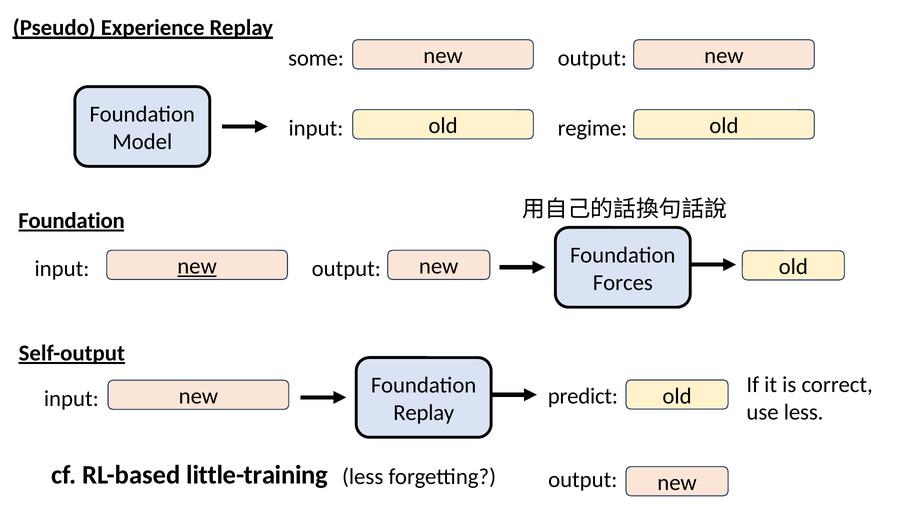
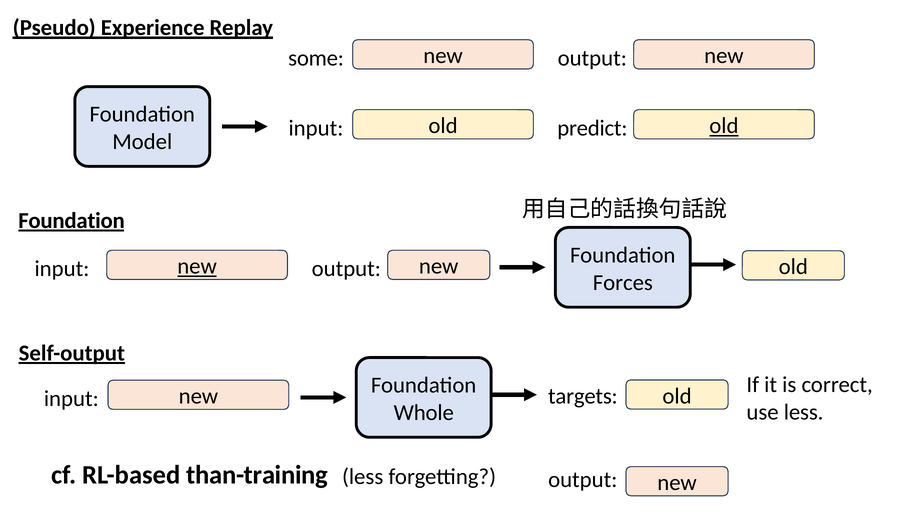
old at (724, 126) underline: none -> present
regime: regime -> predict
predict: predict -> targets
Replay at (424, 413): Replay -> Whole
little-training: little-training -> than-training
